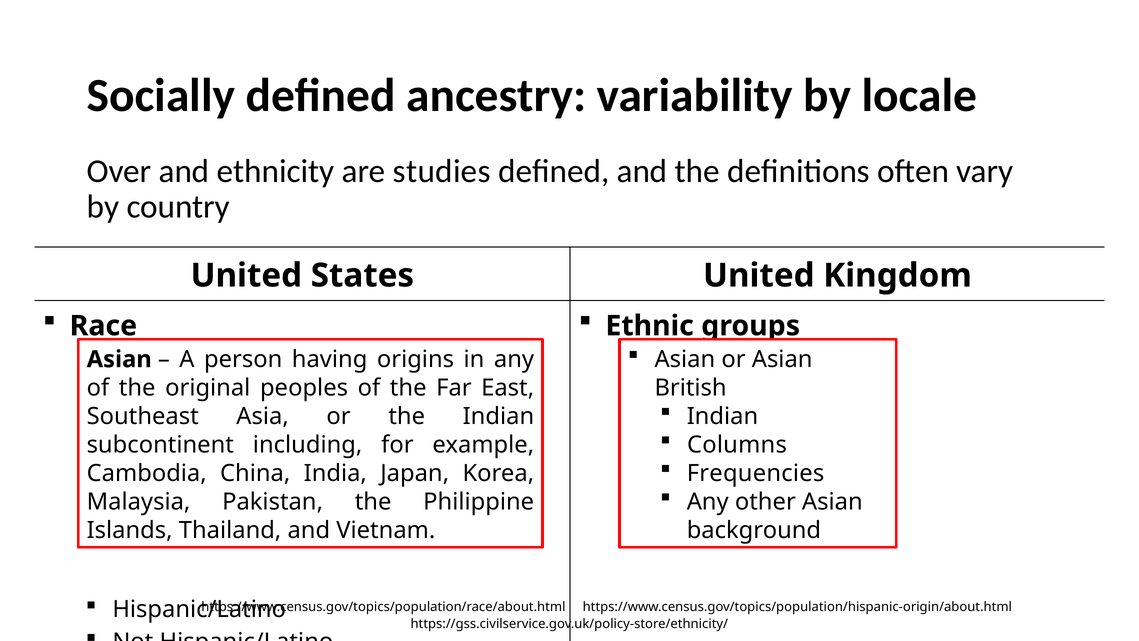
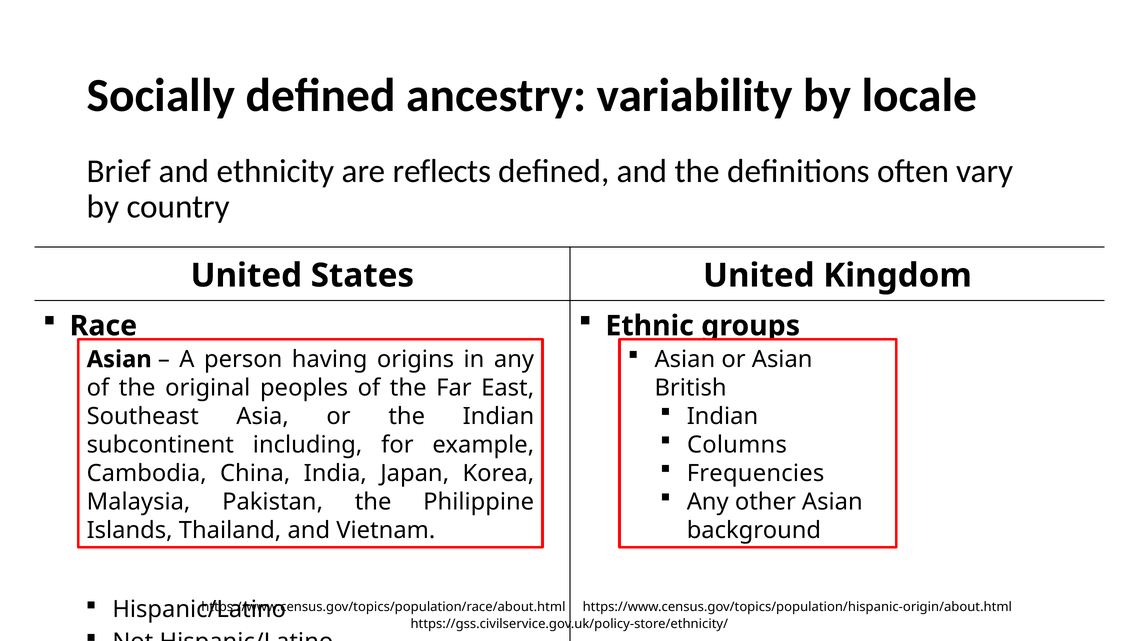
Over: Over -> Brief
studies: studies -> reflects
